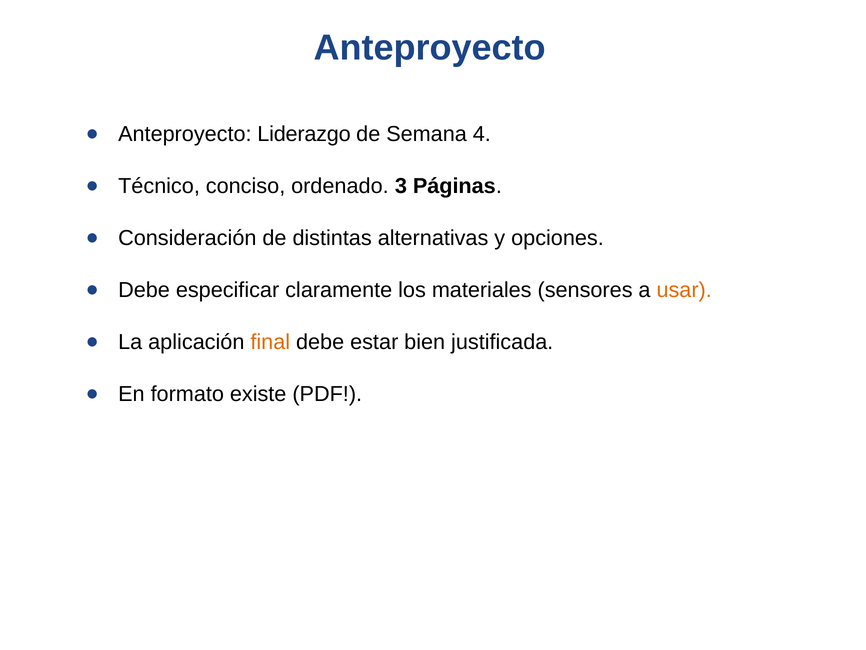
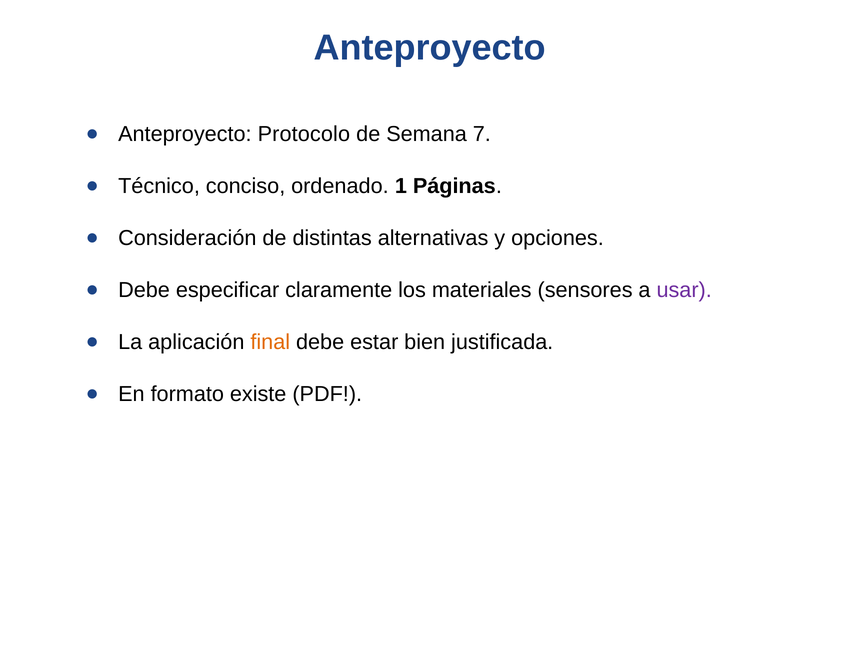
Liderazgo: Liderazgo -> Protocolo
4: 4 -> 7
3: 3 -> 1
usar colour: orange -> purple
